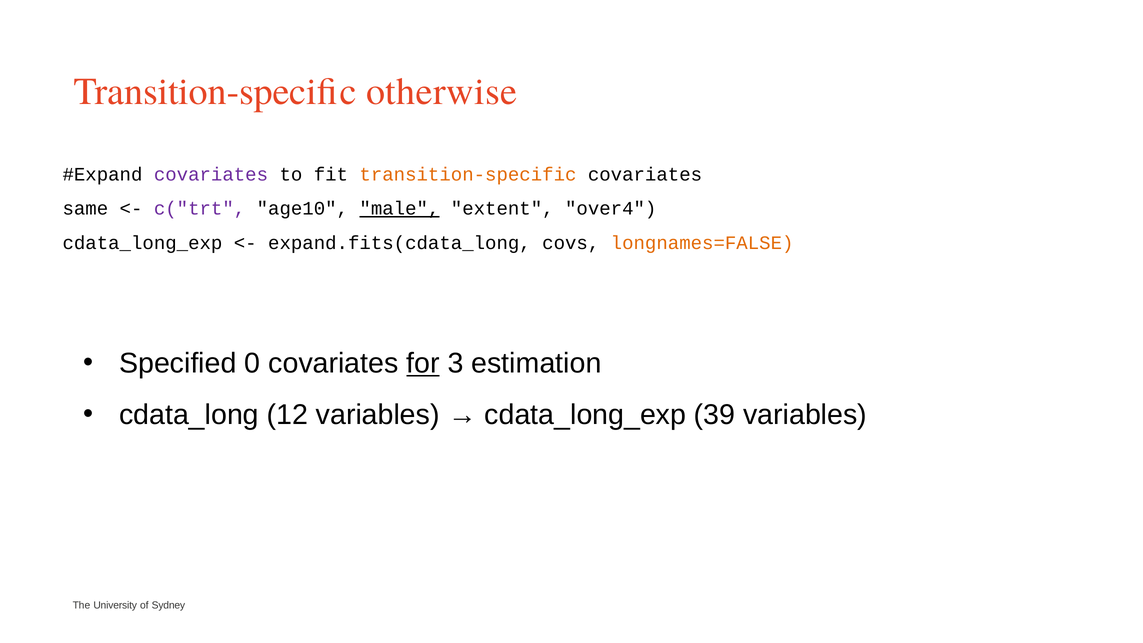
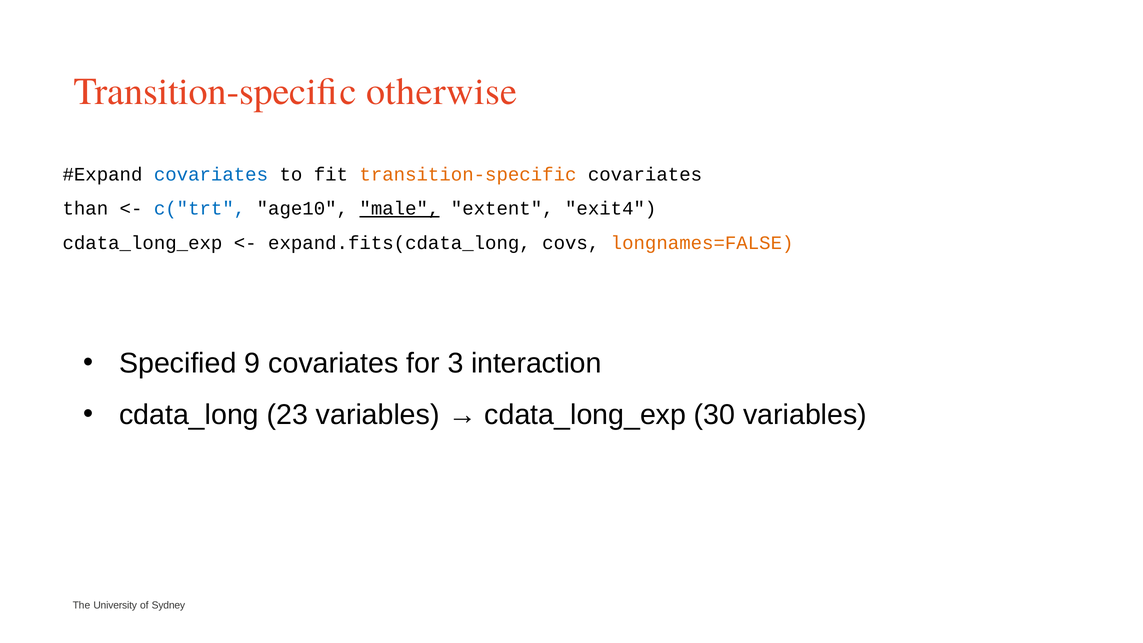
covariates at (211, 174) colour: purple -> blue
same: same -> than
c("trt colour: purple -> blue
over4: over4 -> exit4
0: 0 -> 9
for underline: present -> none
estimation: estimation -> interaction
12: 12 -> 23
39: 39 -> 30
